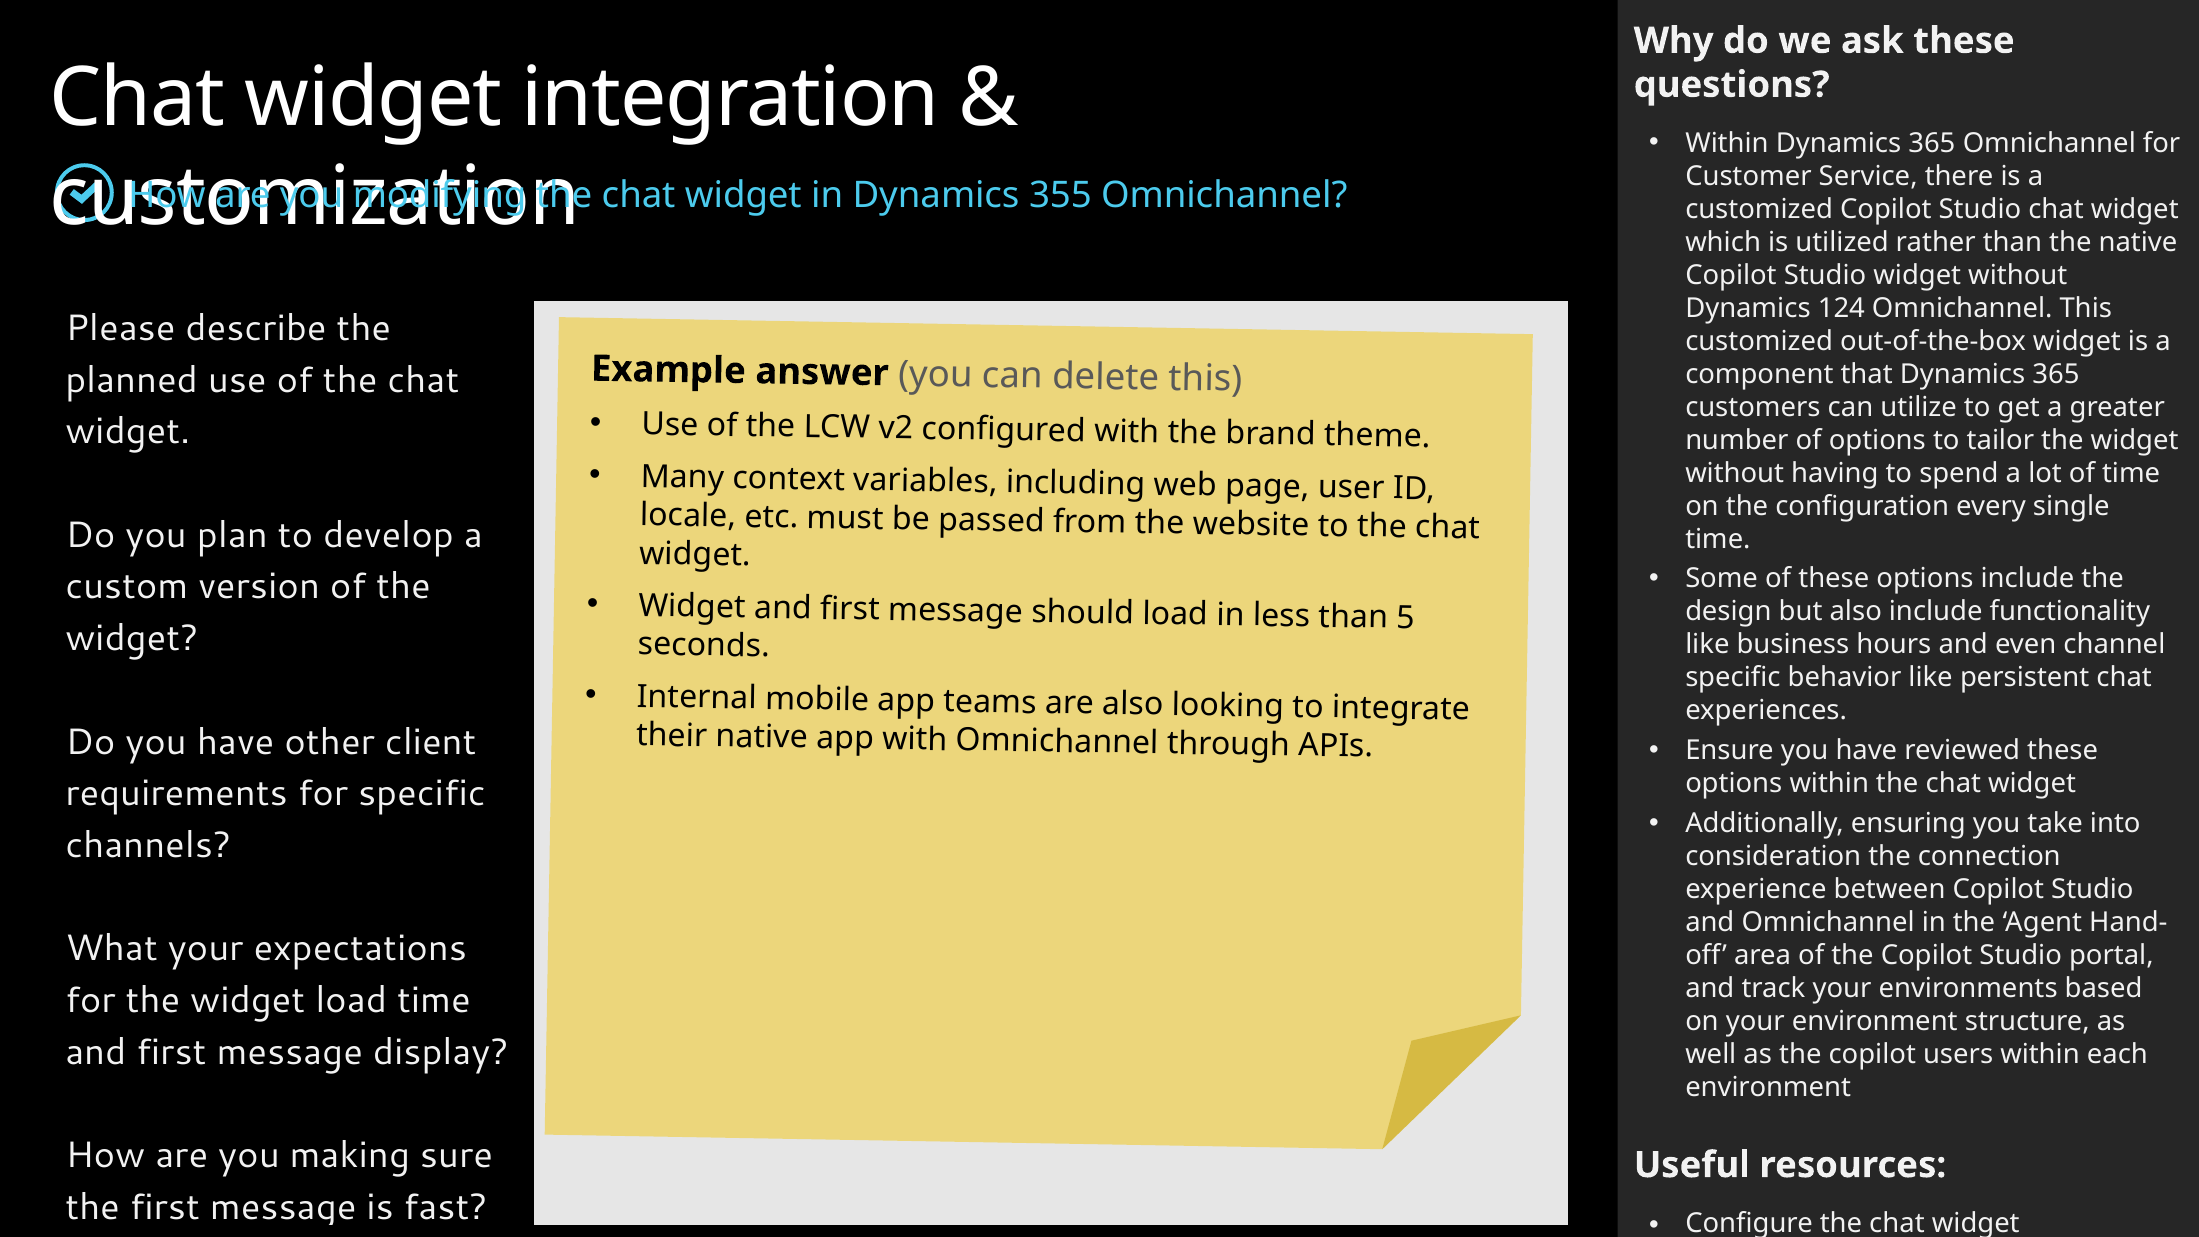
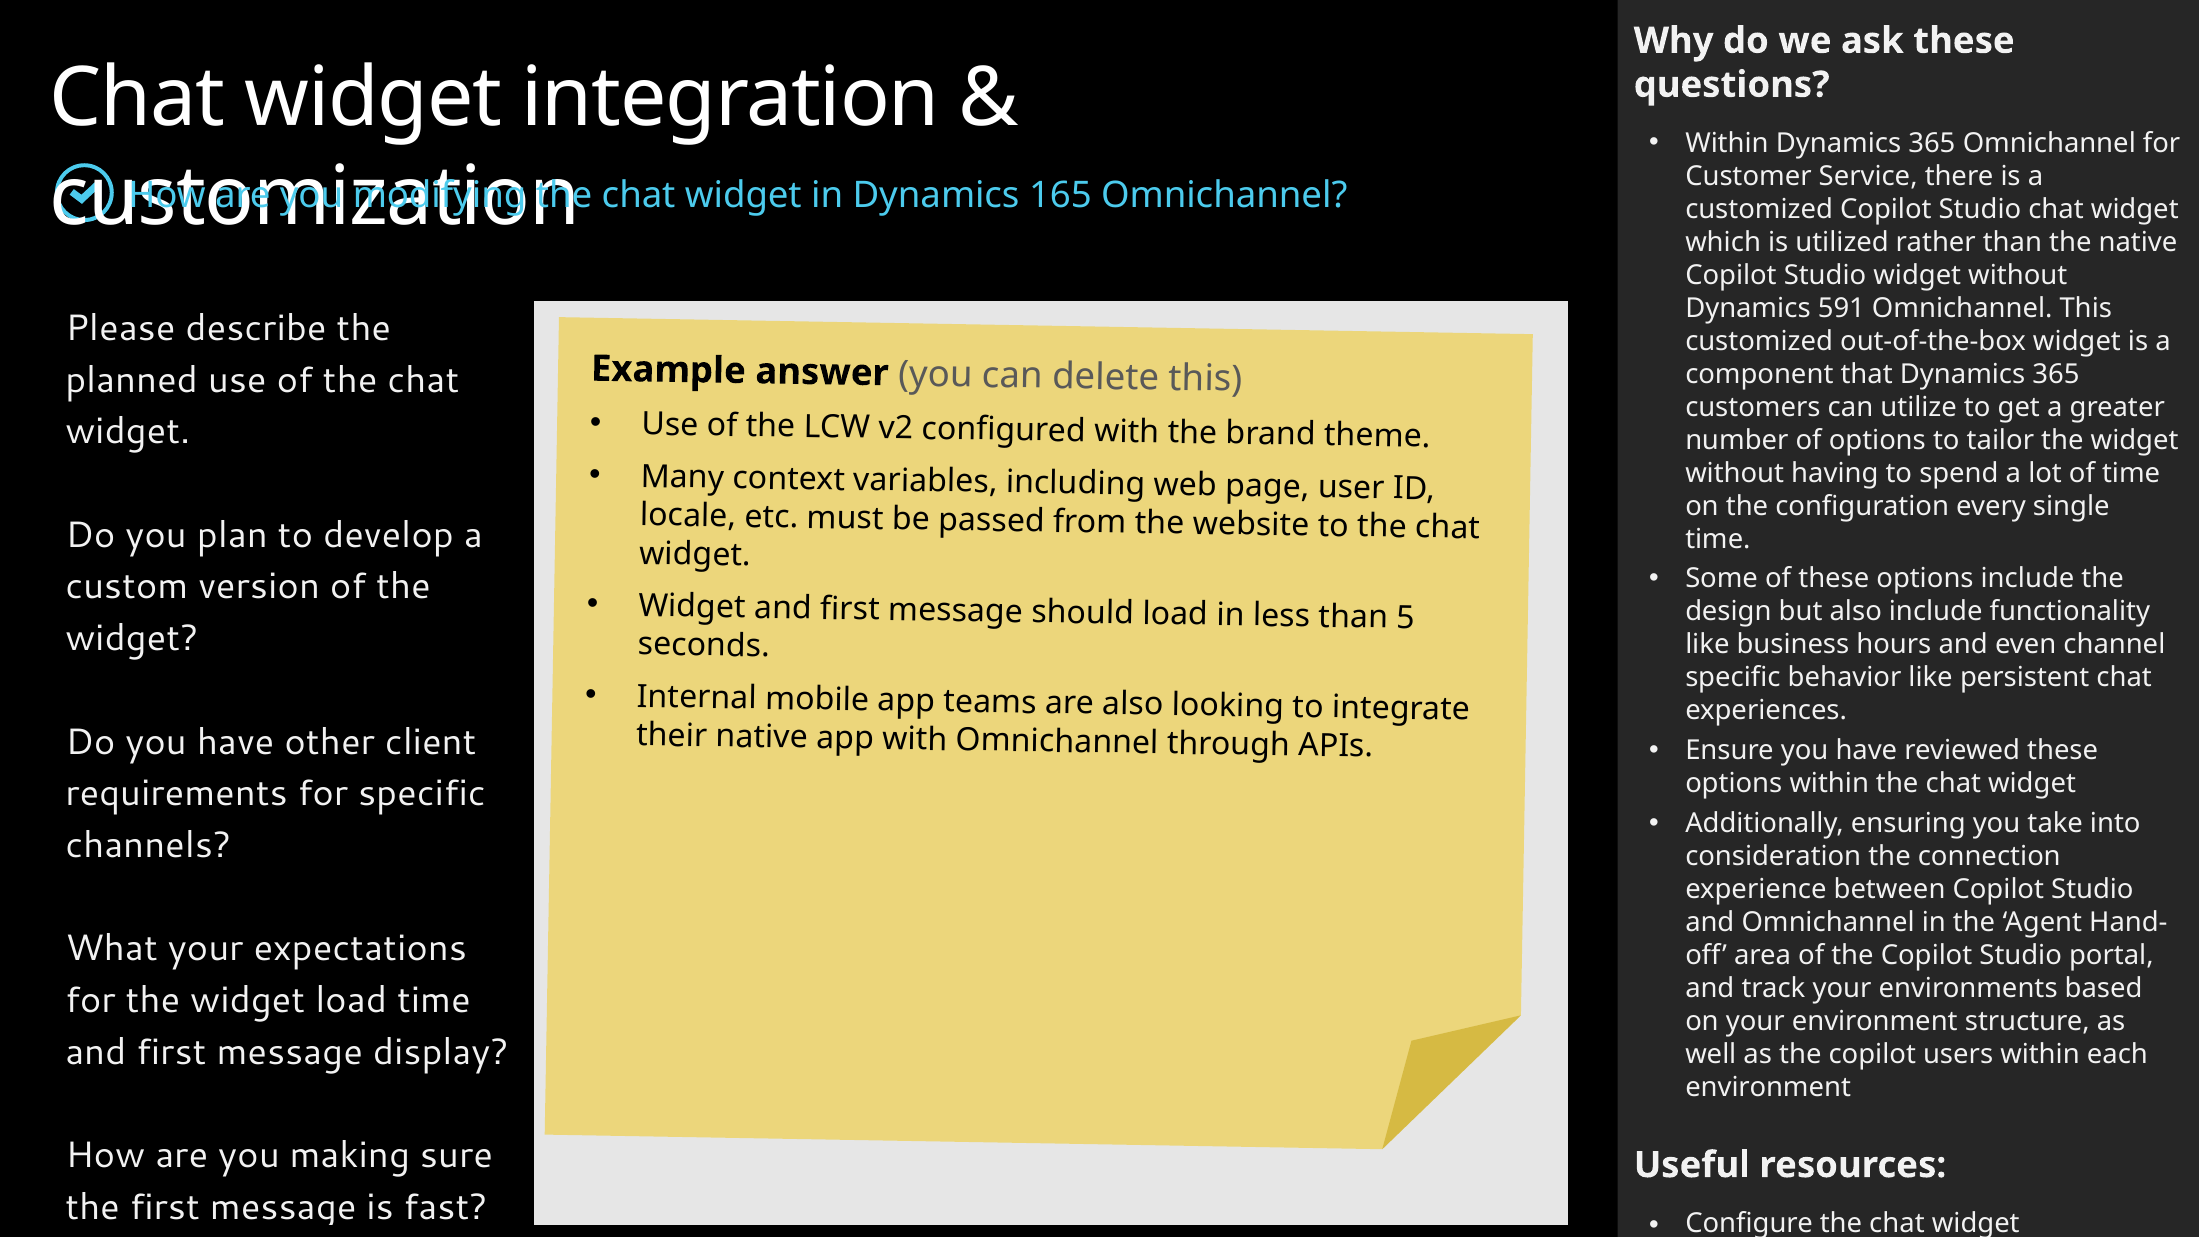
355: 355 -> 165
124: 124 -> 591
